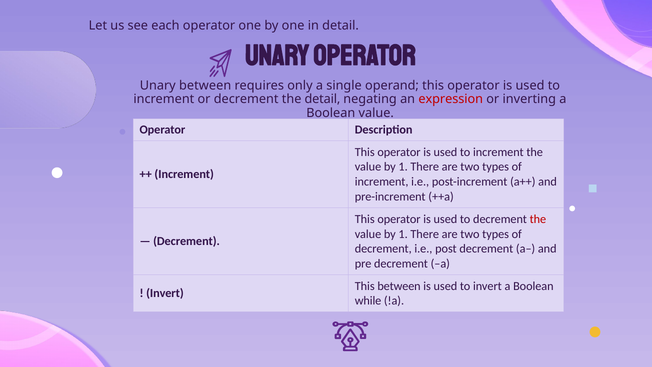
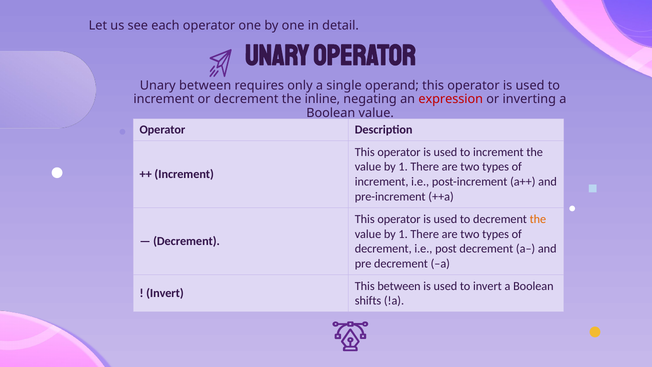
the detail: detail -> inline
the at (538, 219) colour: red -> orange
while: while -> shifts
